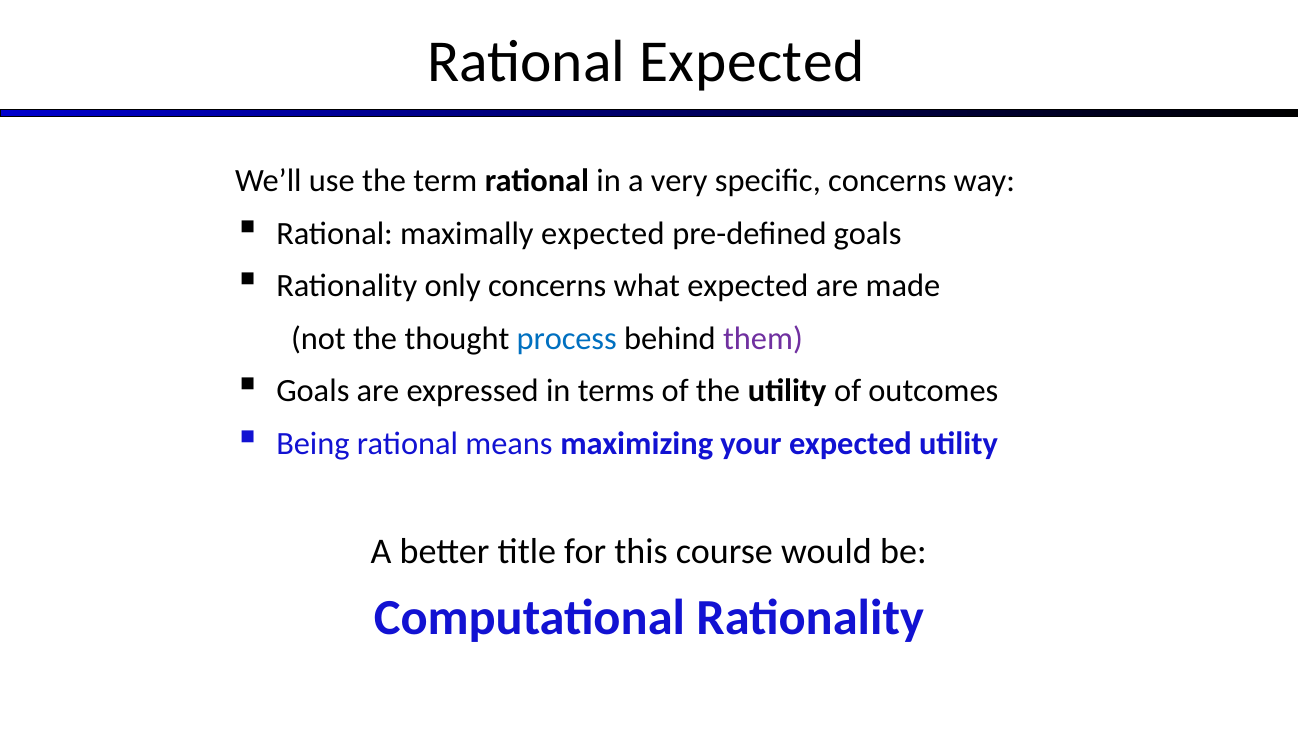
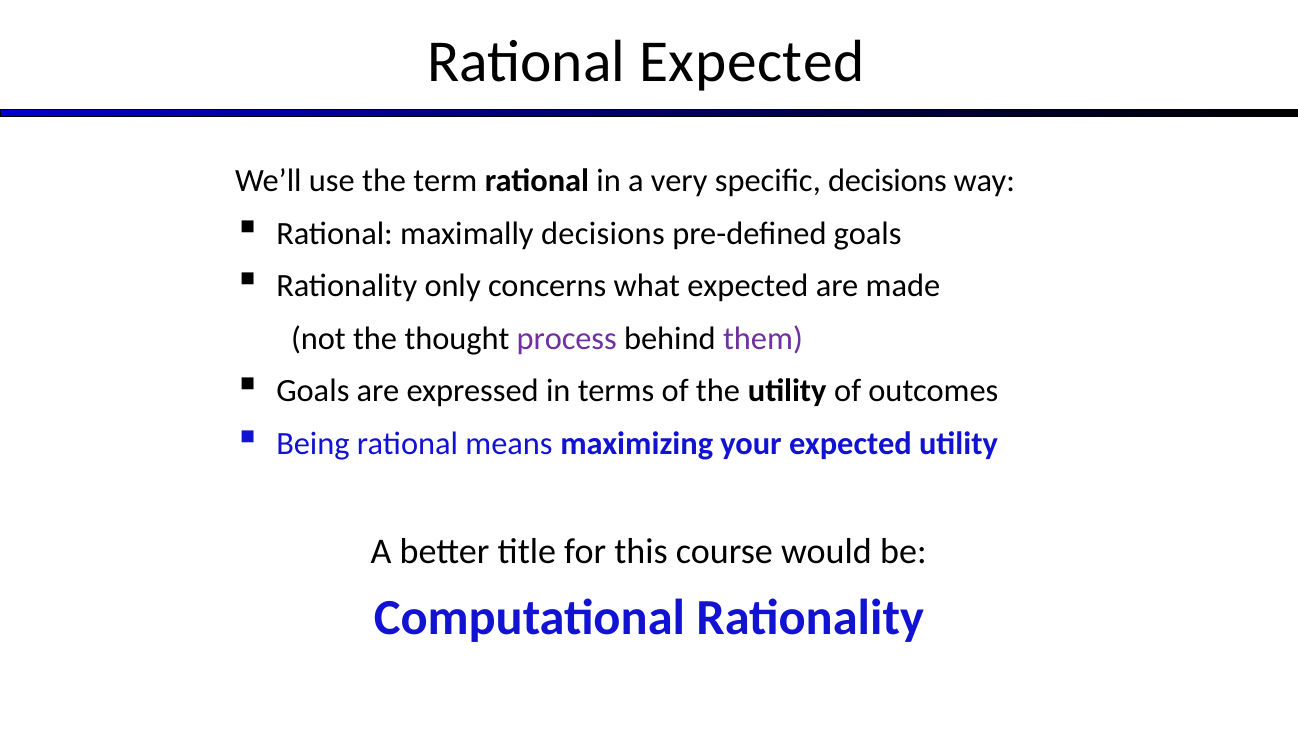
specific concerns: concerns -> decisions
maximally expected: expected -> decisions
process colour: blue -> purple
